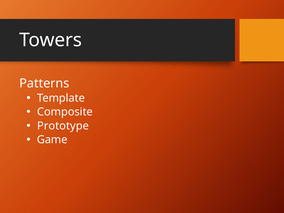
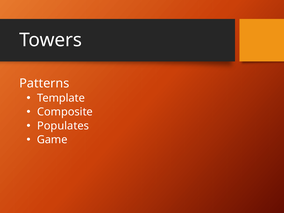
Prototype: Prototype -> Populates
